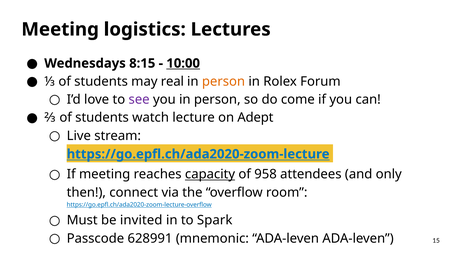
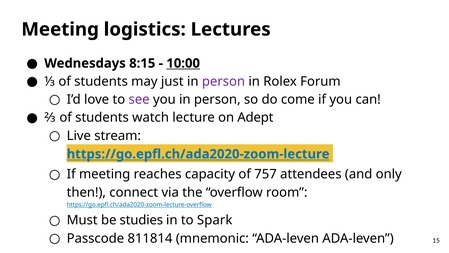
real: real -> just
person at (224, 81) colour: orange -> purple
capacity underline: present -> none
958: 958 -> 757
invited: invited -> studies
628991: 628991 -> 811814
